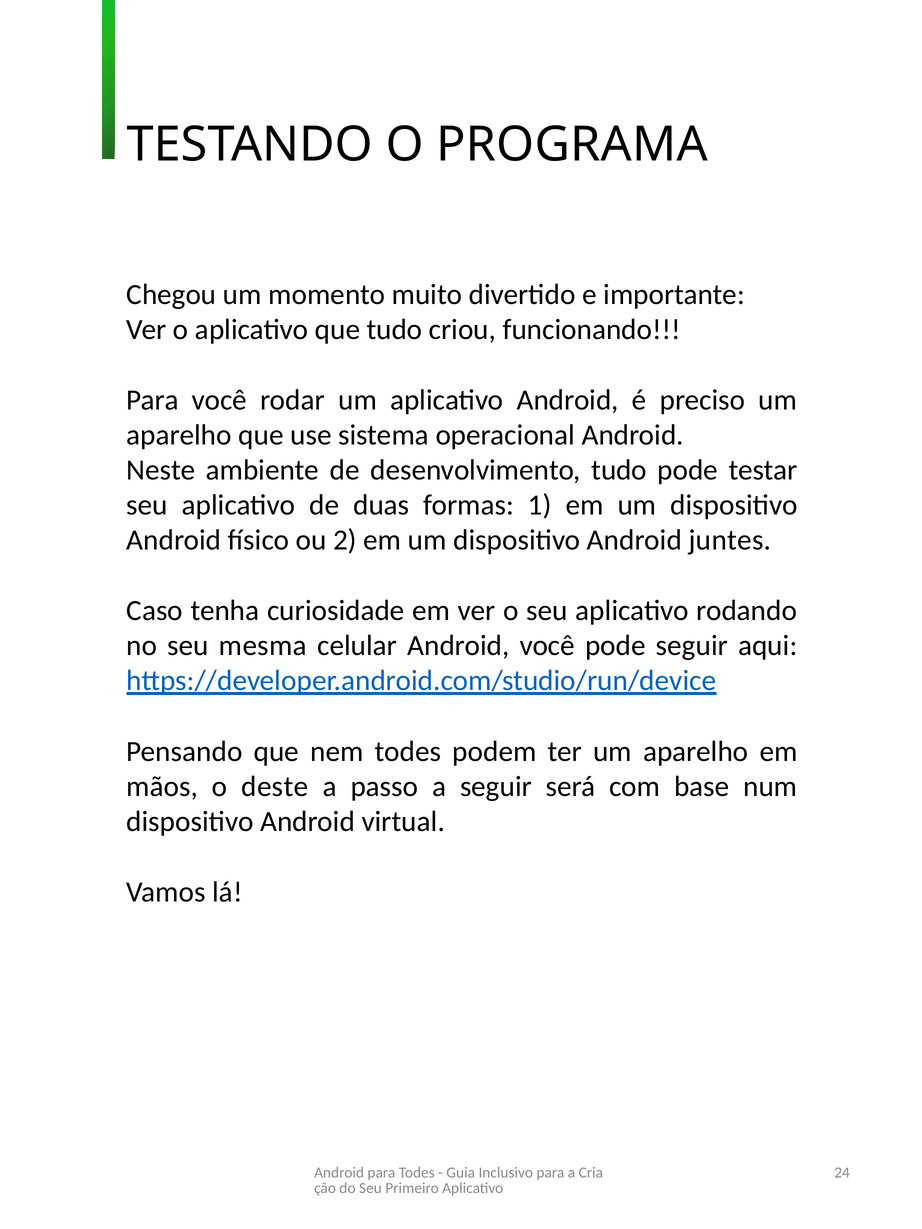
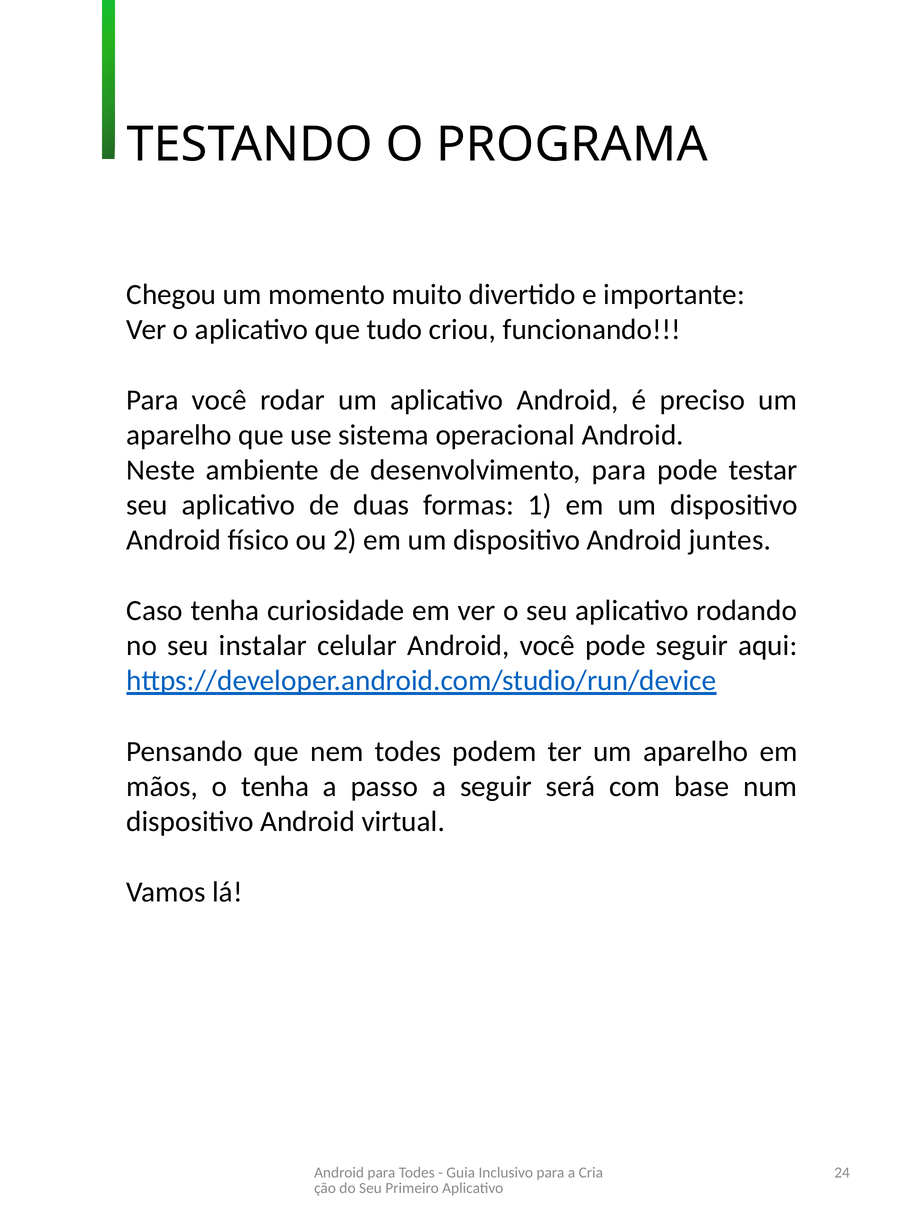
desenvolvimento tudo: tudo -> para
mesma: mesma -> instalar
o deste: deste -> tenha
